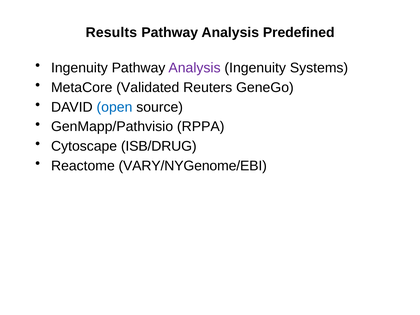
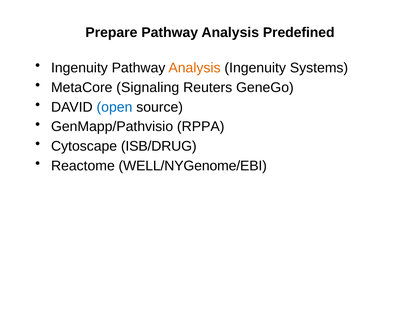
Results: Results -> Prepare
Analysis at (195, 68) colour: purple -> orange
Validated: Validated -> Signaling
VARY/NYGenome/EBI: VARY/NYGenome/EBI -> WELL/NYGenome/EBI
